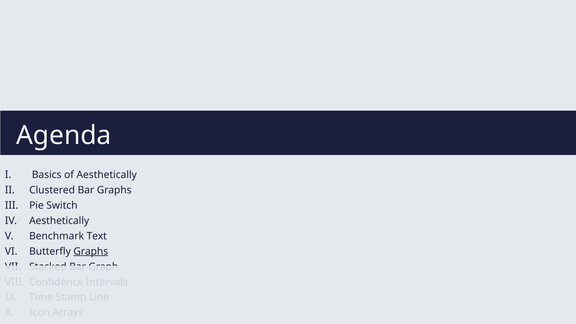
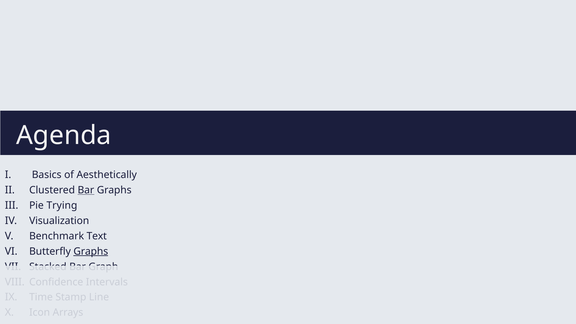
Bar at (86, 190) underline: none -> present
Switch: Switch -> Trying
Aesthetically at (59, 221): Aesthetically -> Visualization
